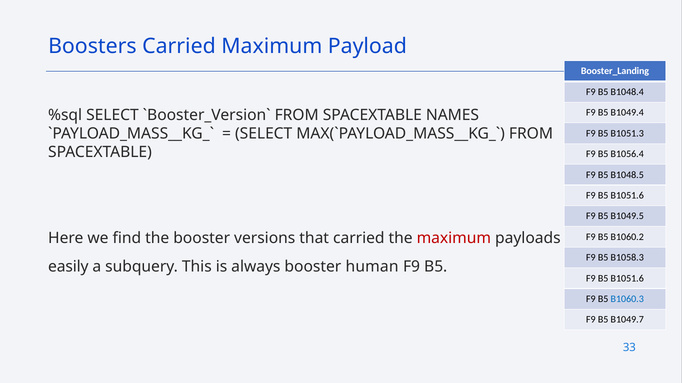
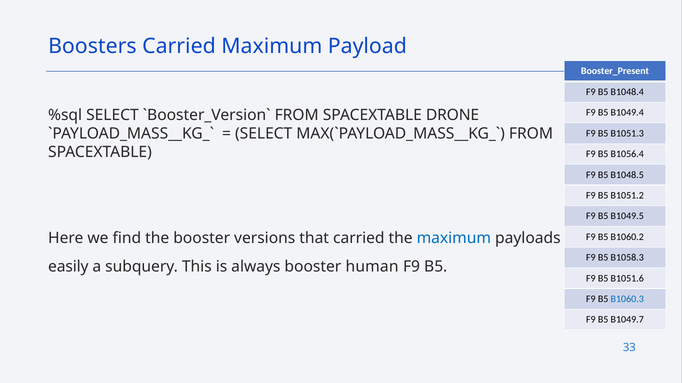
Booster_Landing: Booster_Landing -> Booster_Present
NAMES: NAMES -> DRONE
B1051.6 at (627, 196): B1051.6 -> B1051.2
maximum at (454, 239) colour: red -> blue
